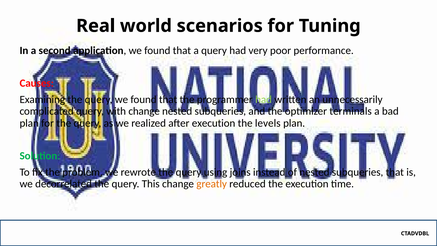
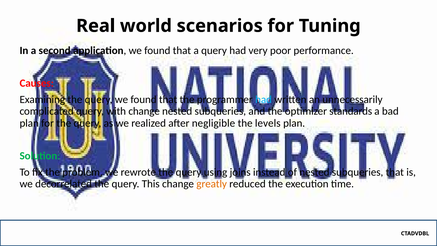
had at (264, 99) colour: light green -> light blue
terminals: terminals -> standards
after execution: execution -> negligible
